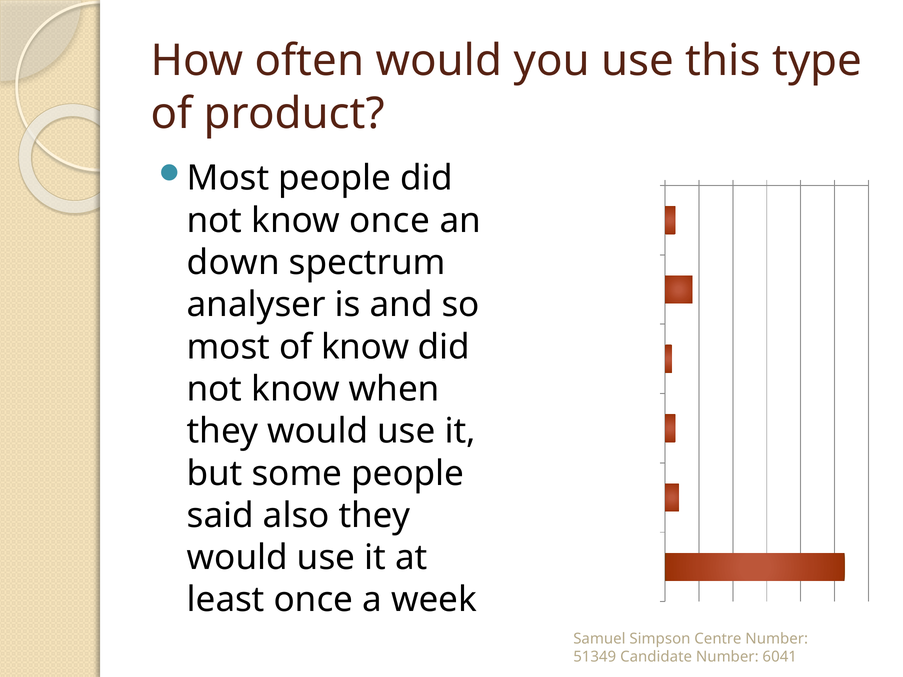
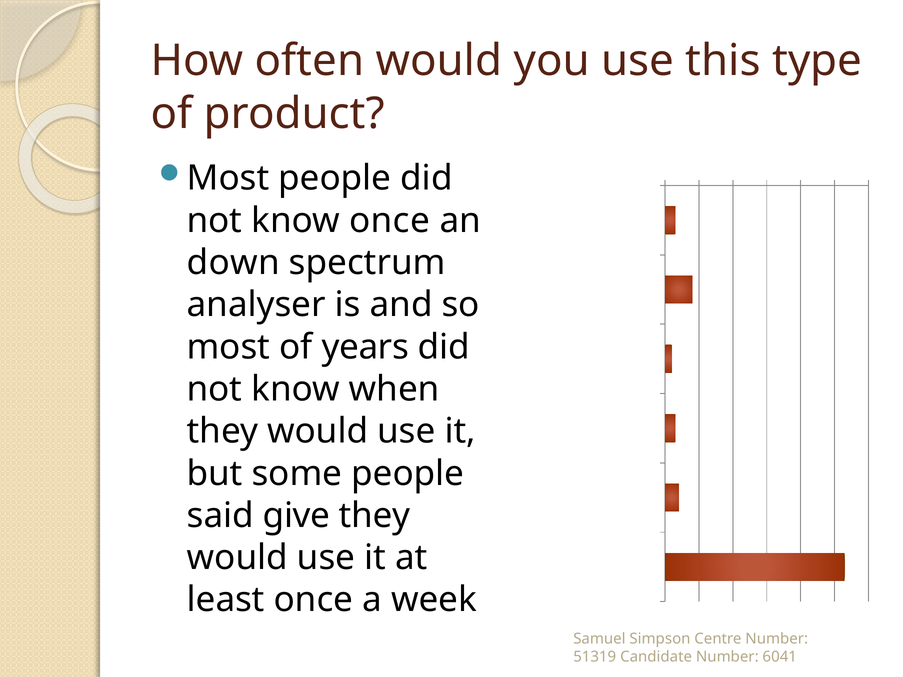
of know: know -> years
also: also -> give
51349: 51349 -> 51319
